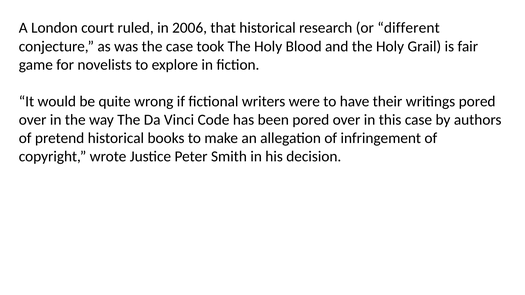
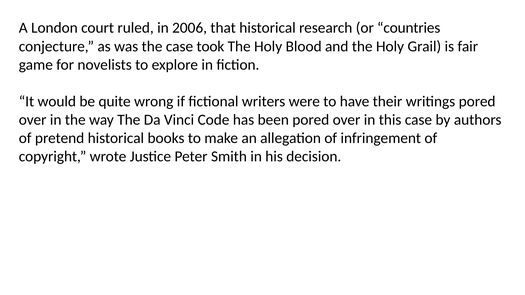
different: different -> countries
